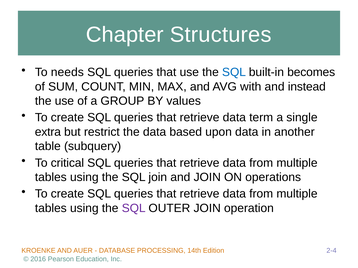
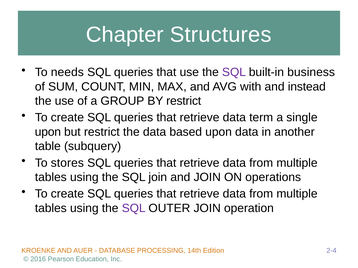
SQL at (234, 72) colour: blue -> purple
becomes: becomes -> business
BY values: values -> restrict
extra at (48, 132): extra -> upon
critical: critical -> stores
